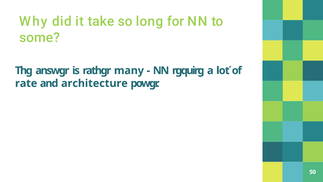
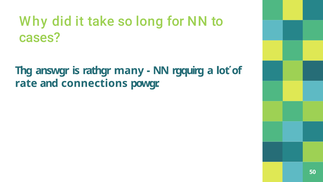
some: some -> cases
architecture: architecture -> connections
